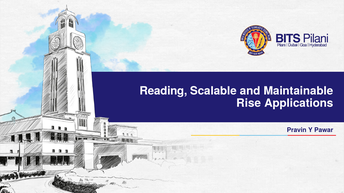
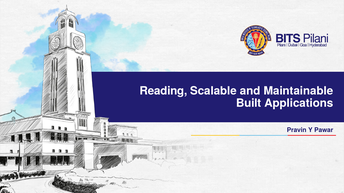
Rise: Rise -> Built
